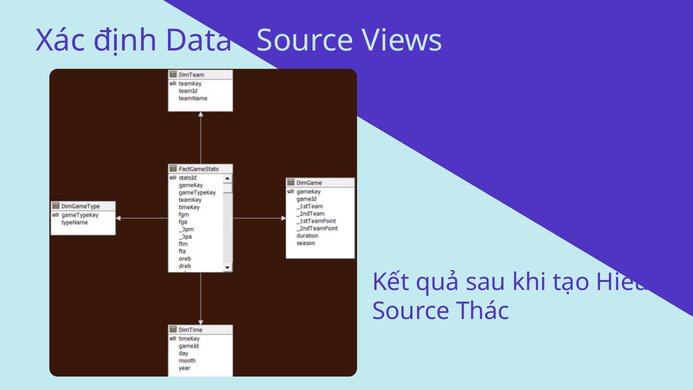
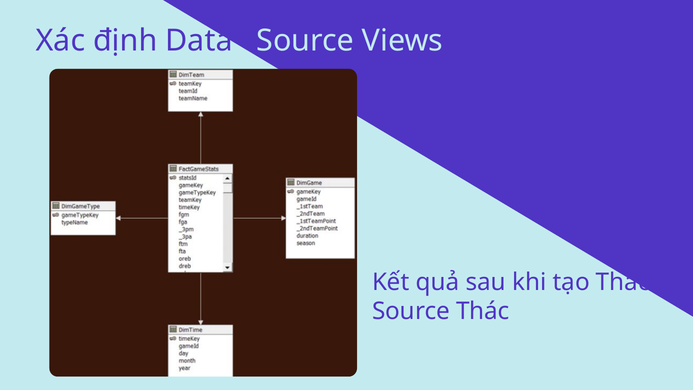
tạo Hiểu: Hiểu -> Thác
